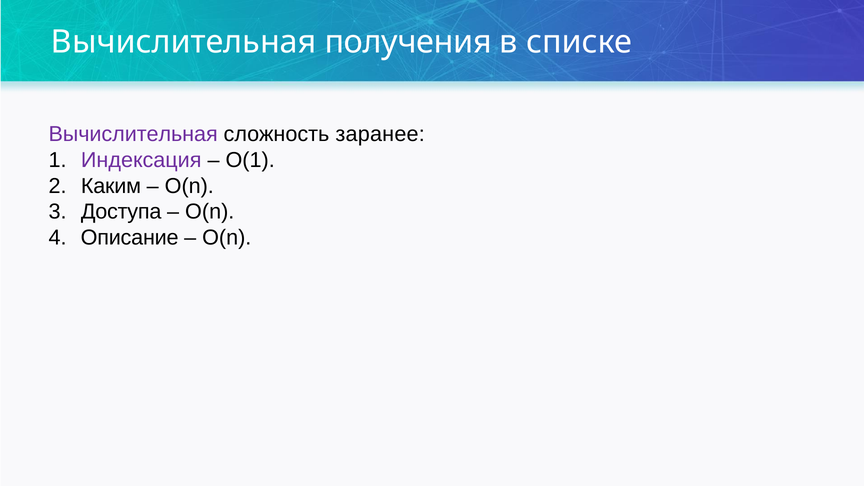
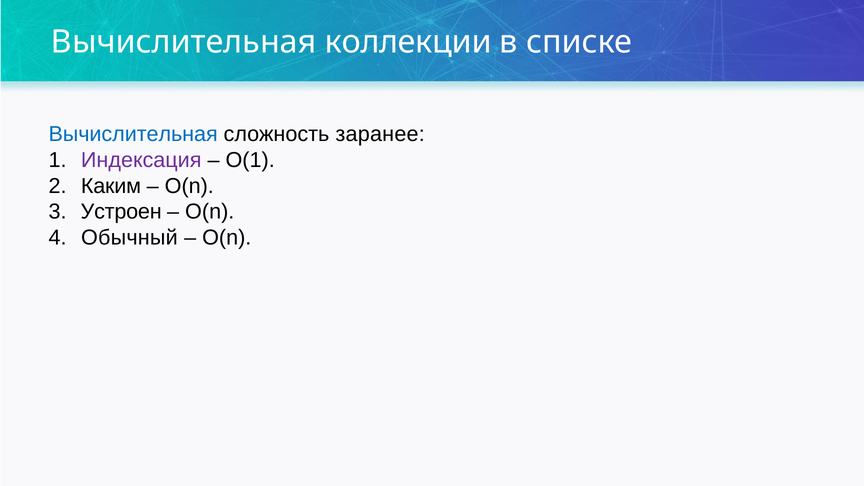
получения: получения -> коллекции
Вычислительная at (133, 134) colour: purple -> blue
Доступа: Доступа -> Устроен
Описание: Описание -> Обычный
